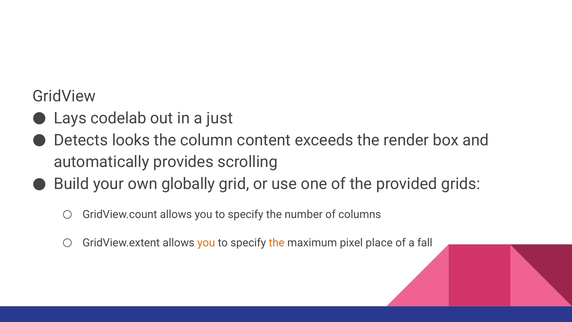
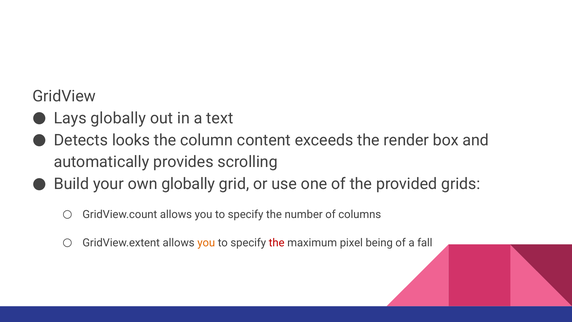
Lays codelab: codelab -> globally
just: just -> text
the at (277, 242) colour: orange -> red
place: place -> being
